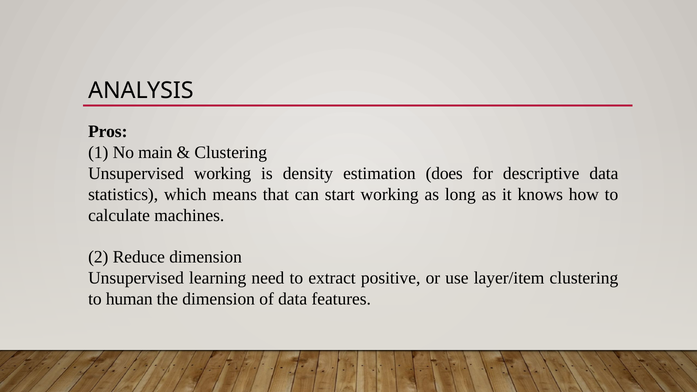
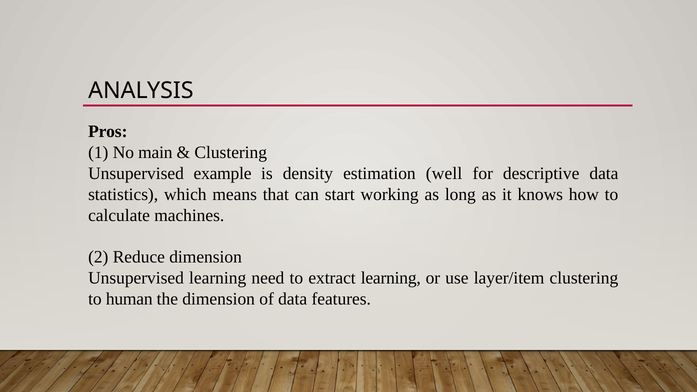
Unsupervised working: working -> example
does: does -> well
extract positive: positive -> learning
